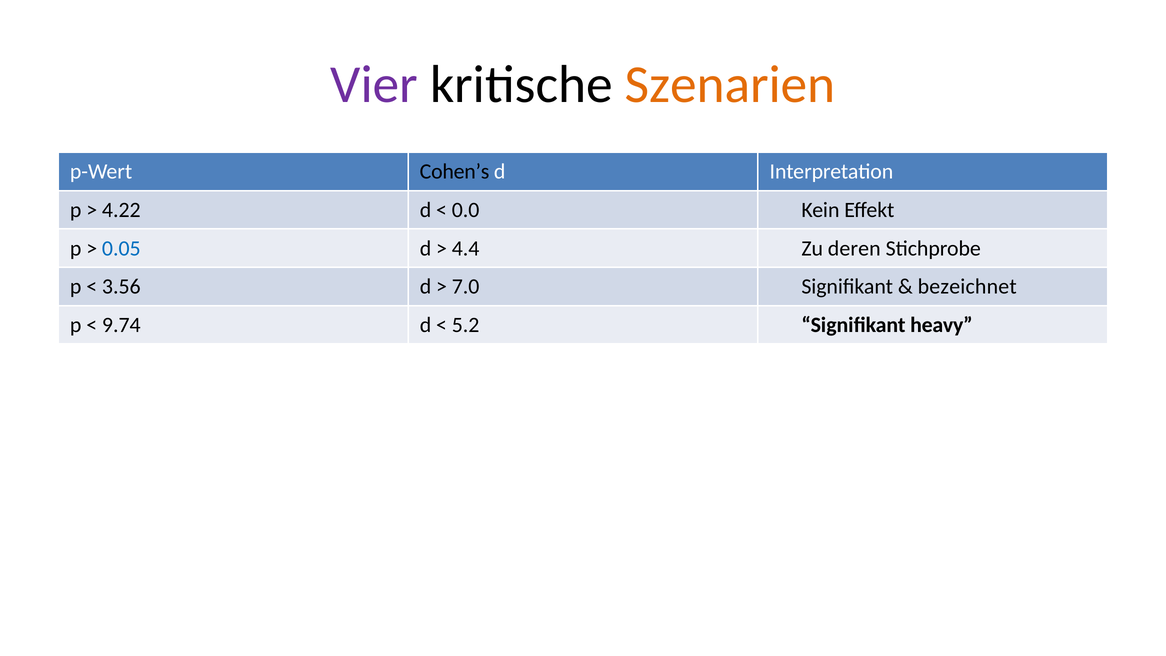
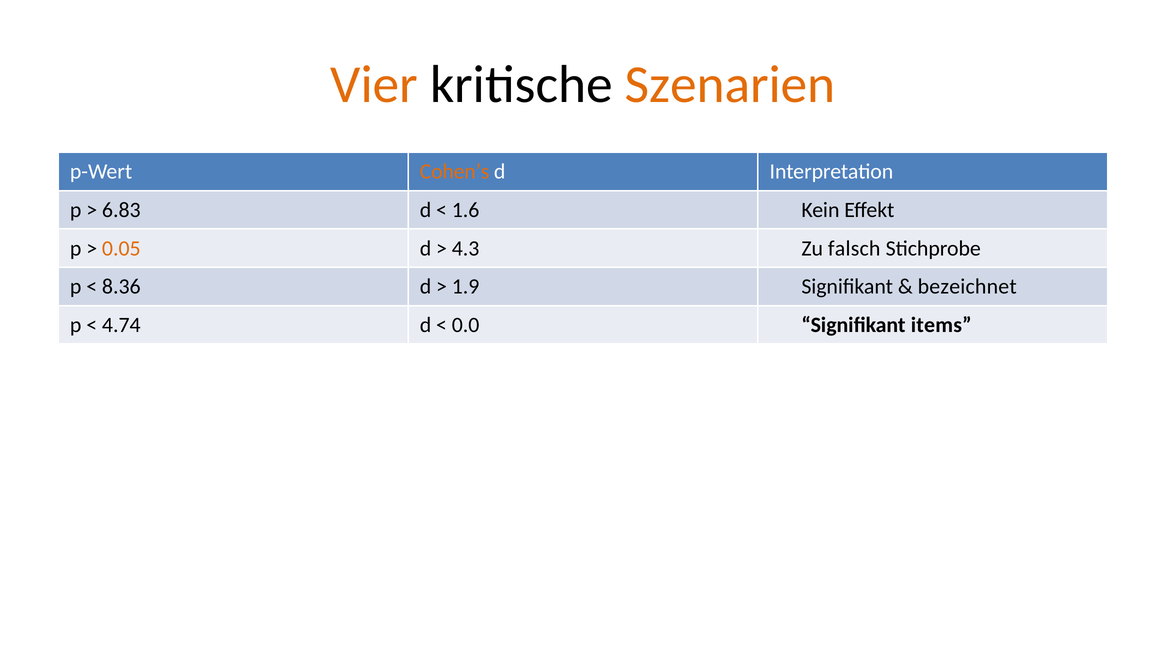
Vier colour: purple -> orange
Cohen’s colour: black -> orange
4.22: 4.22 -> 6.83
0.0: 0.0 -> 1.6
0.05 colour: blue -> orange
4.4: 4.4 -> 4.3
deren: deren -> falsch
3.56: 3.56 -> 8.36
7.0: 7.0 -> 1.9
9.74: 9.74 -> 4.74
5.2: 5.2 -> 0.0
heavy: heavy -> items
